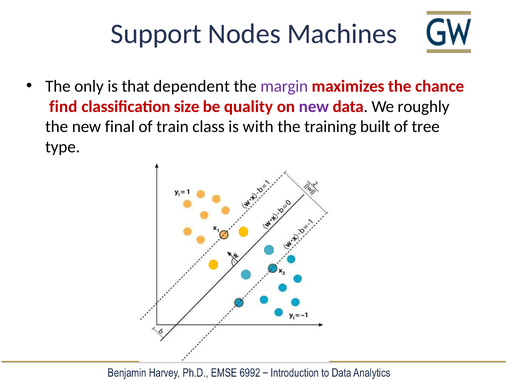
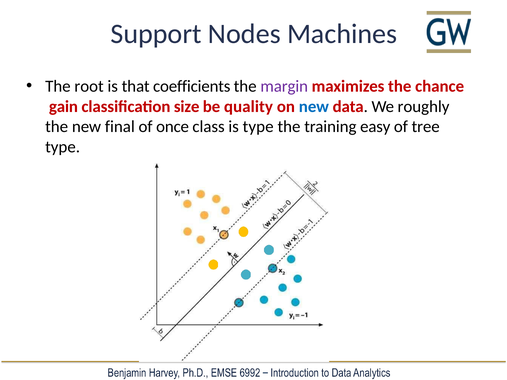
only: only -> root
dependent: dependent -> coefficients
find: find -> gain
new at (314, 107) colour: purple -> blue
train: train -> once
is with: with -> type
built: built -> easy
